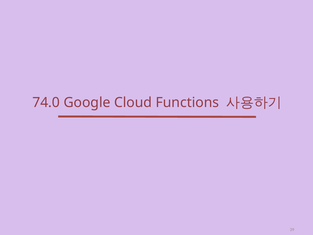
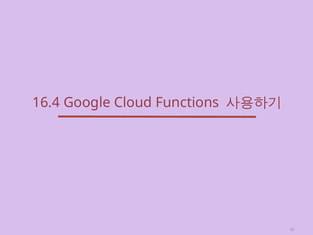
74.0: 74.0 -> 16.4
